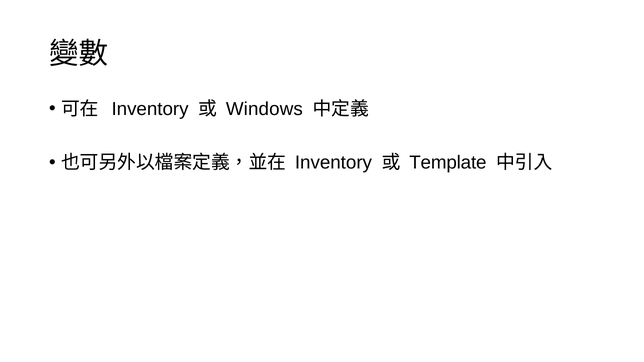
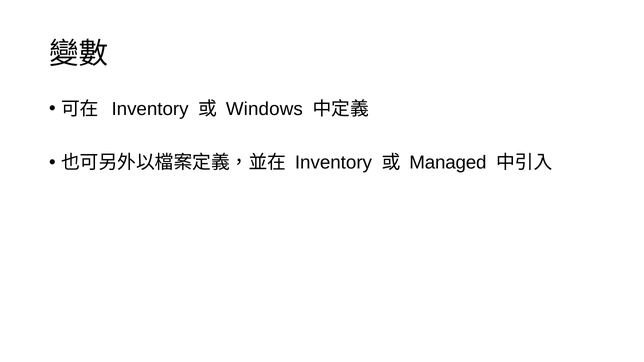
Template: Template -> Managed
